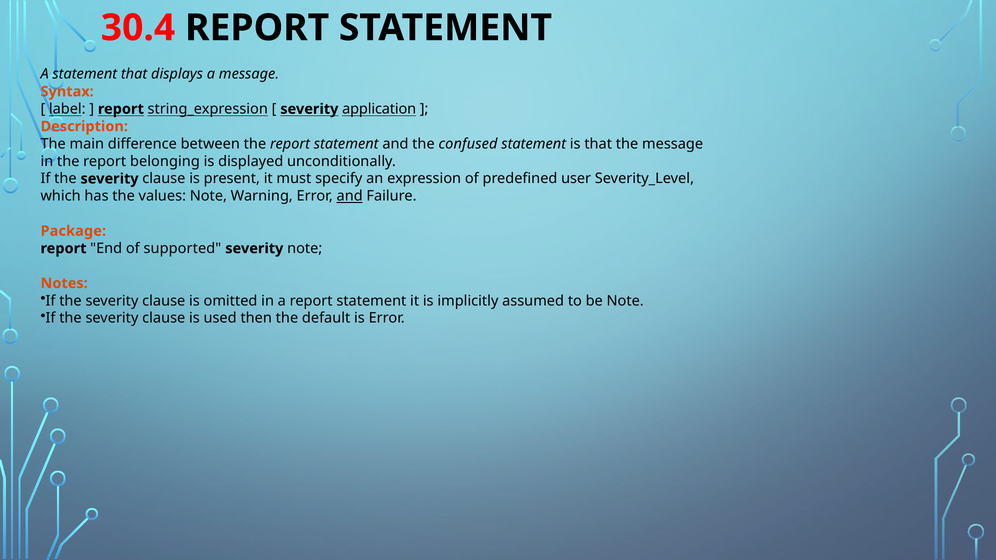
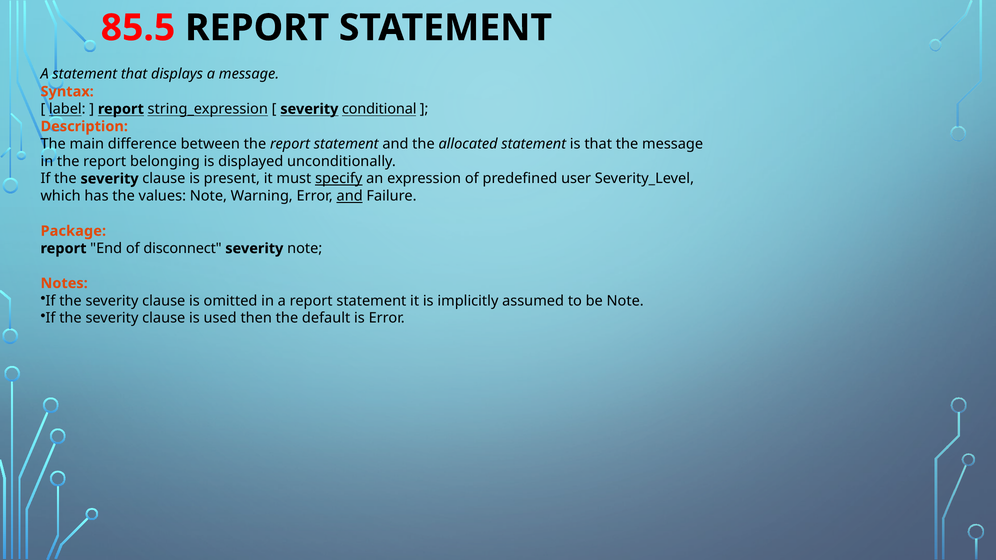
30.4: 30.4 -> 85.5
application: application -> conditional
confused: confused -> allocated
specify underline: none -> present
supported: supported -> disconnect
